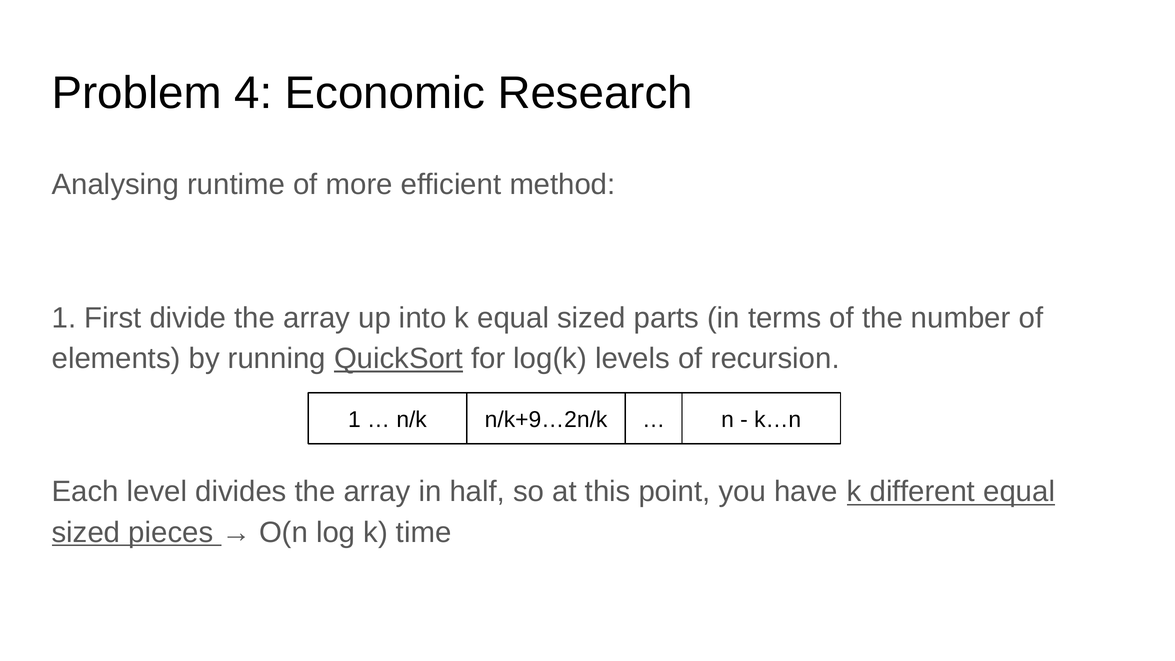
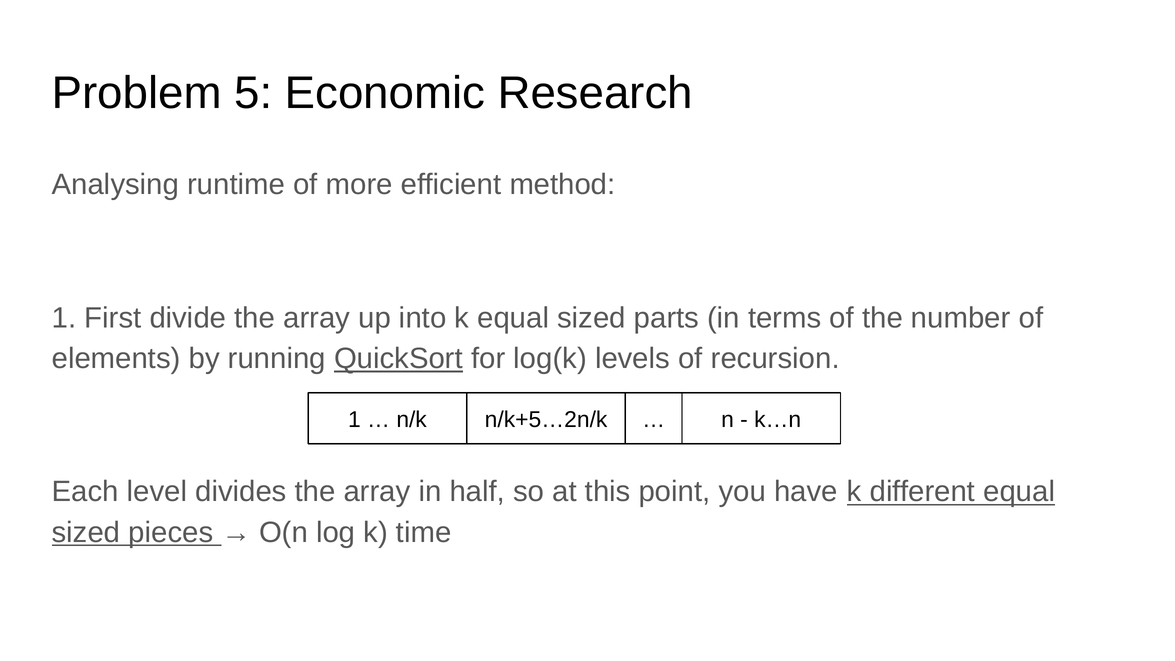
4: 4 -> 5
n/k+9…2n/k: n/k+9…2n/k -> n/k+5…2n/k
